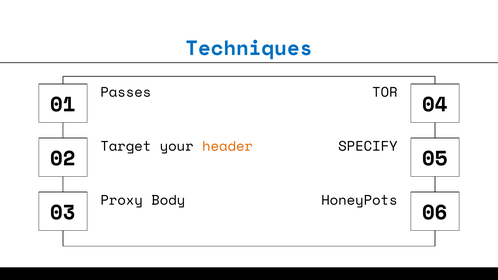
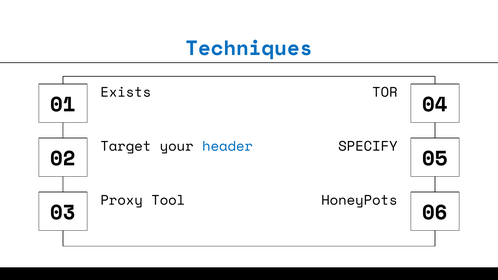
Passes: Passes -> Exists
header colour: orange -> blue
Body: Body -> Tool
